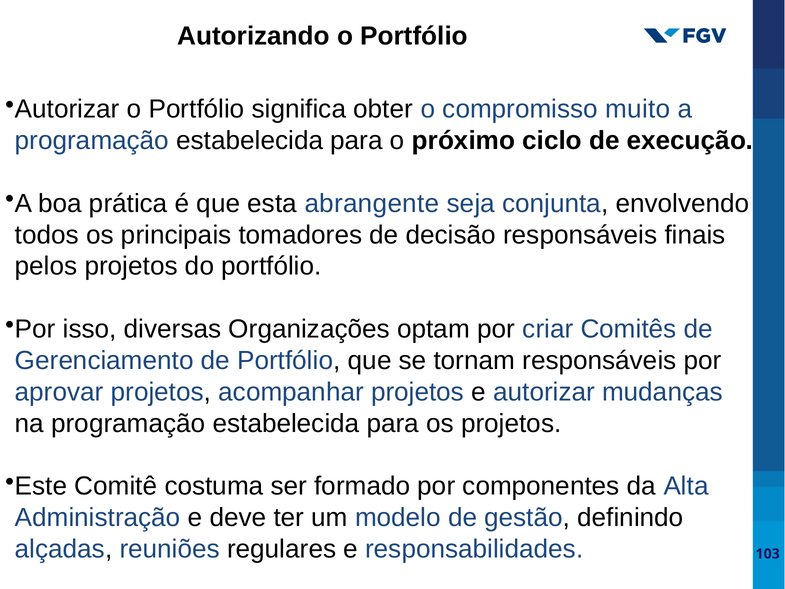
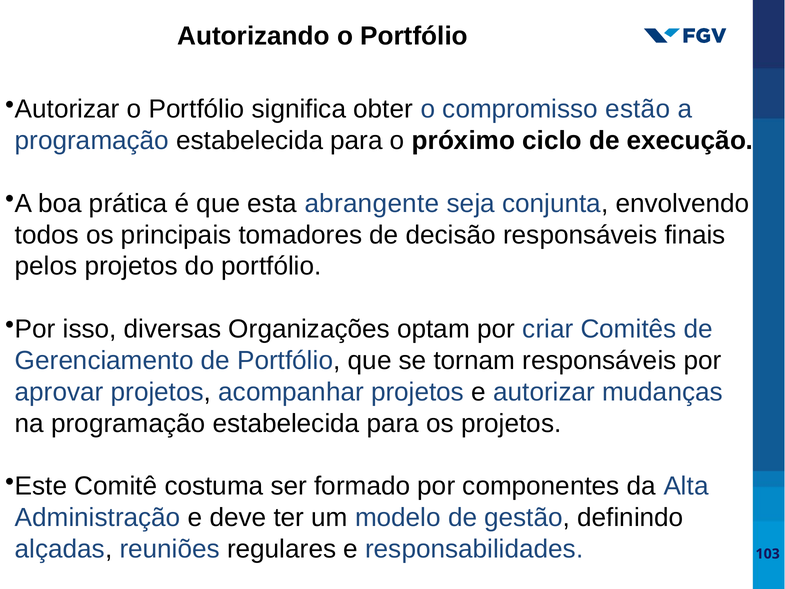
muito: muito -> estão
